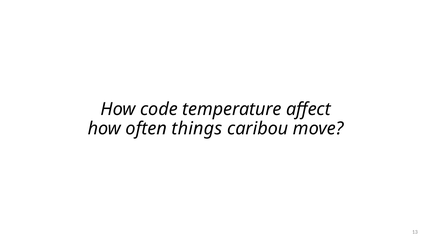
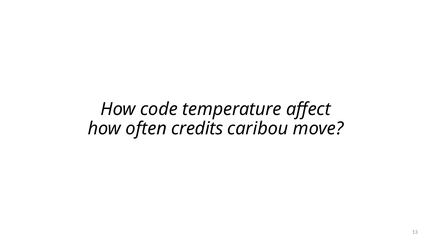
things: things -> credits
